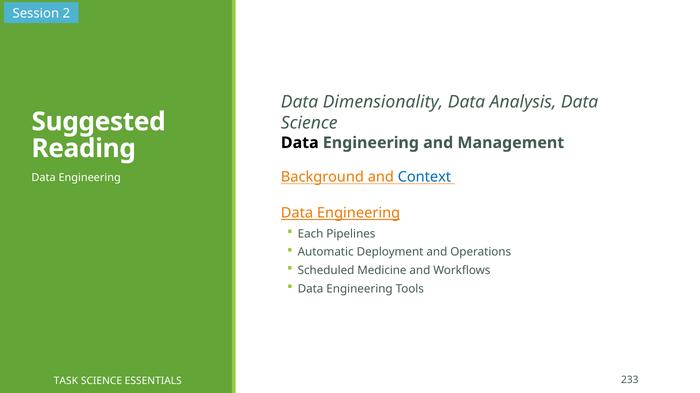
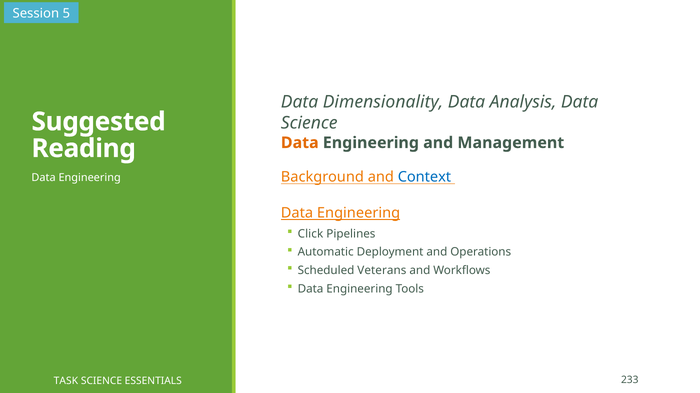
2: 2 -> 5
Data at (300, 143) colour: black -> orange
Each: Each -> Click
Medicine: Medicine -> Veterans
